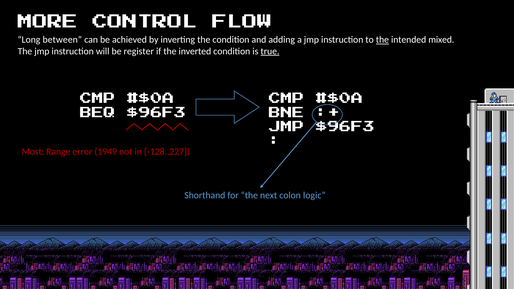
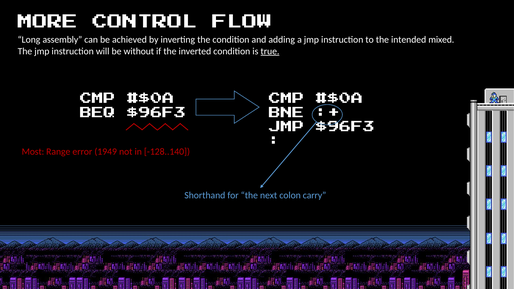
between: between -> assembly
the at (382, 40) underline: present -> none
register: register -> without
-128..227: -128..227 -> -128..140
logic: logic -> carry
